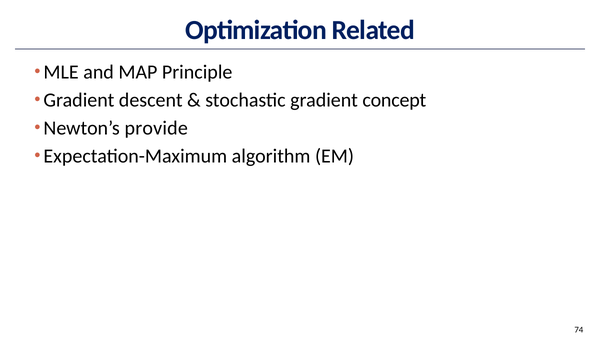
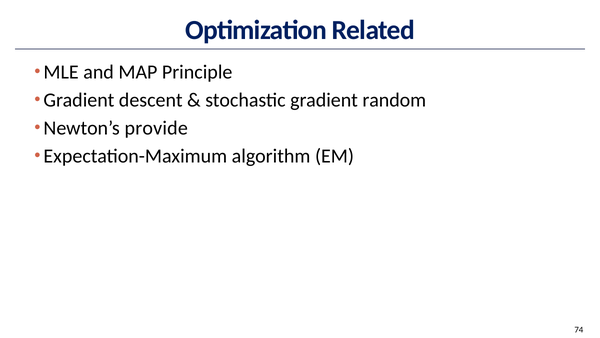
concept: concept -> random
